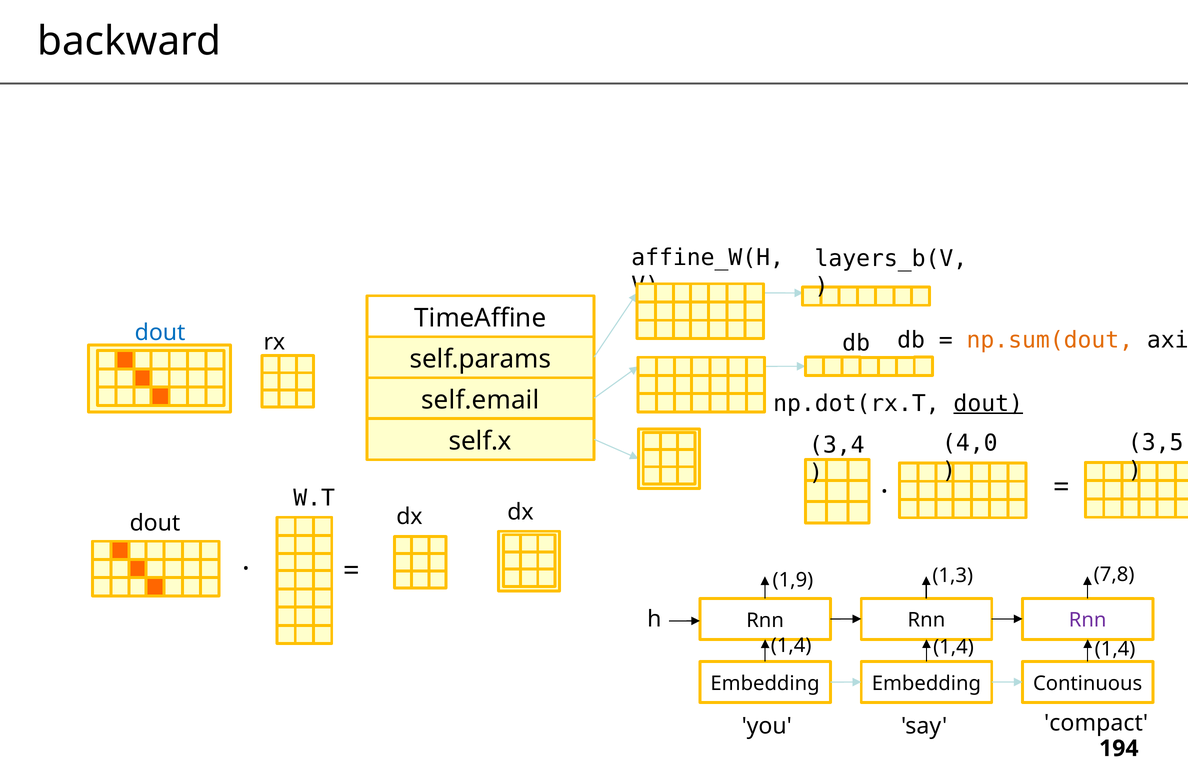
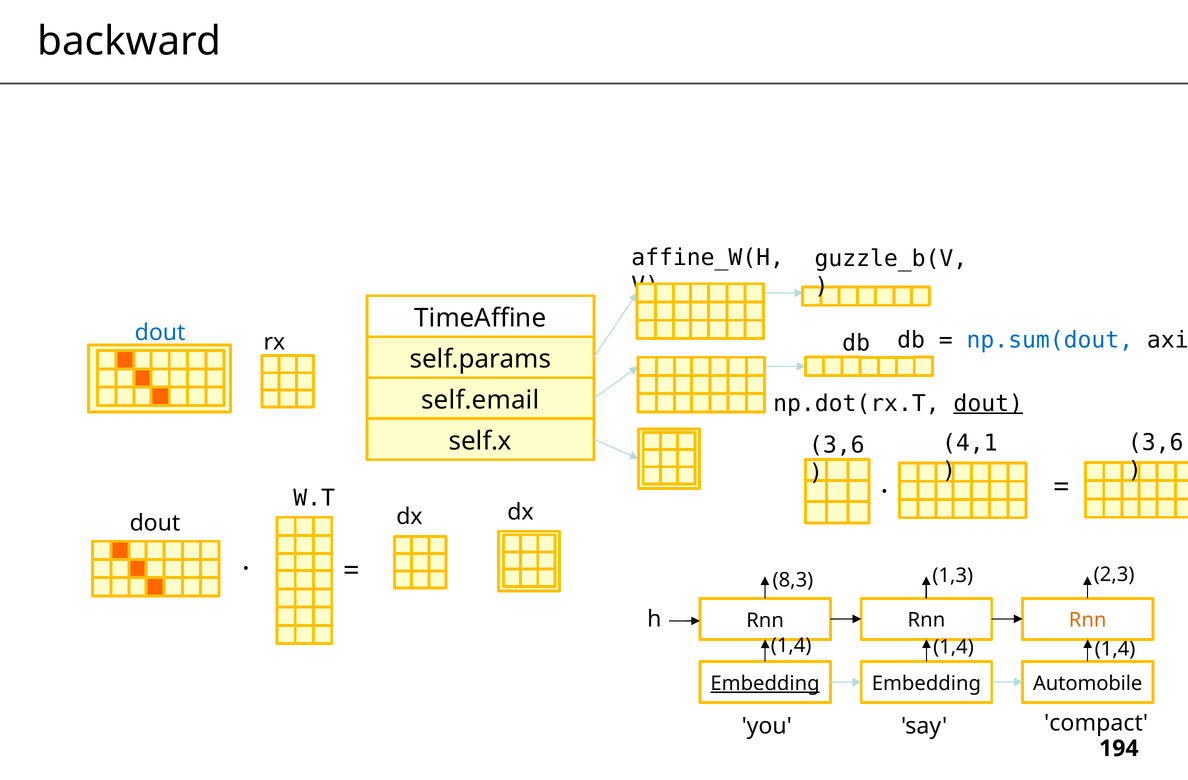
layers_b(V: layers_b(V -> guzzle_b(V
np.sum(dout colour: orange -> blue
3,5 at (1156, 443): 3,5 -> 3,6
4,0: 4,0 -> 4,1
3,4 at (837, 445): 3,4 -> 3,6
1,9: 1,9 -> 8,3
7,8: 7,8 -> 2,3
Rnn at (1088, 621) colour: purple -> orange
Embedding at (765, 684) underline: none -> present
Continuous: Continuous -> Automobile
